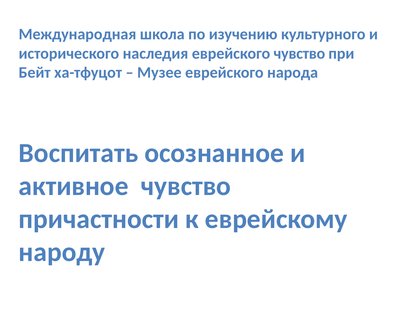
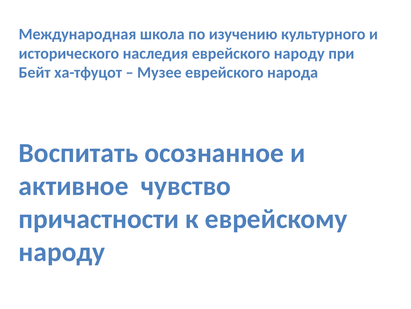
еврейского чувство: чувство -> народу
